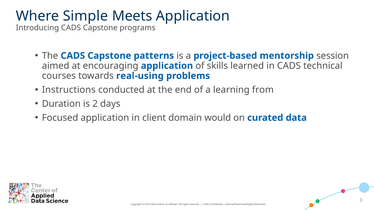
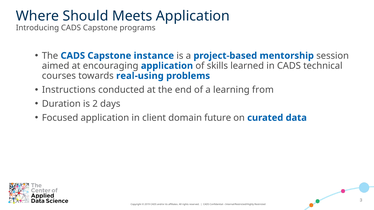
Simple: Simple -> Should
patterns: patterns -> instance
would: would -> future
